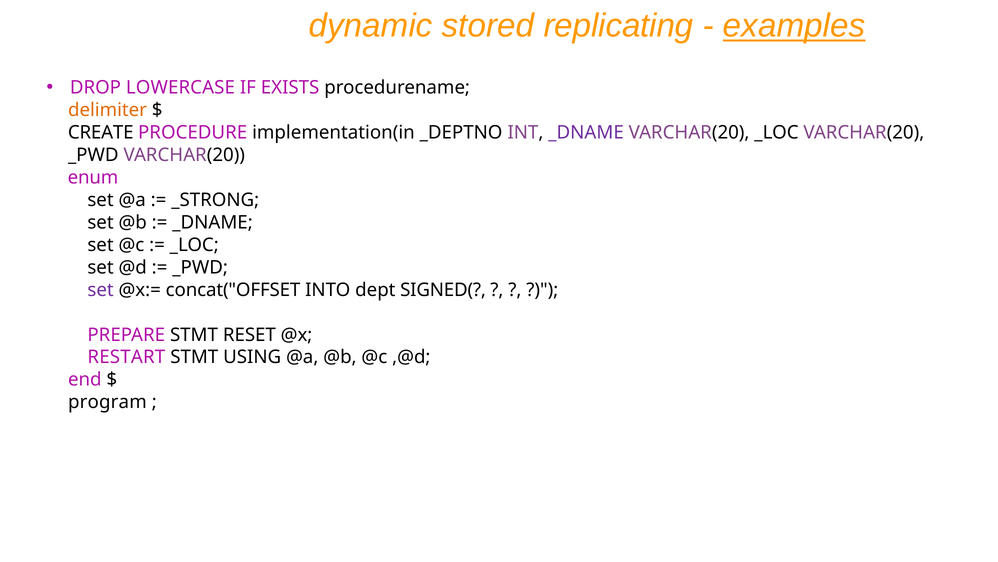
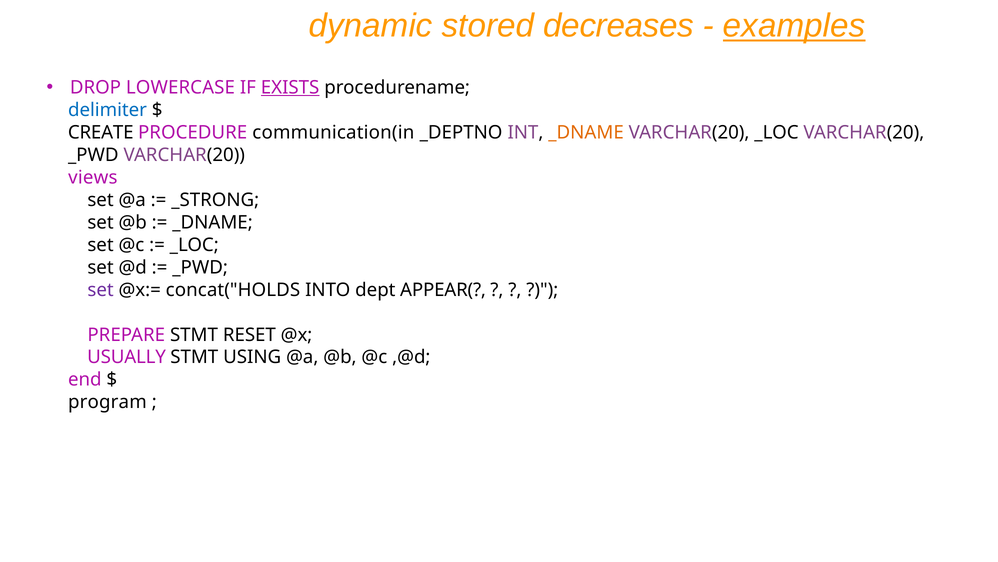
replicating: replicating -> decreases
EXISTS underline: none -> present
delimiter colour: orange -> blue
implementation(in: implementation(in -> communication(in
_DNAME at (586, 132) colour: purple -> orange
enum: enum -> views
concat("OFFSET: concat("OFFSET -> concat("HOLDS
SIGNED(: SIGNED( -> APPEAR(
RESTART: RESTART -> USUALLY
